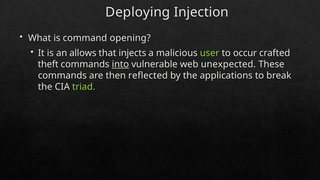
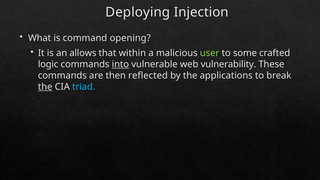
injects: injects -> within
occur: occur -> some
theft: theft -> logic
unexpected: unexpected -> vulnerability
the at (45, 87) underline: none -> present
triad colour: light green -> light blue
